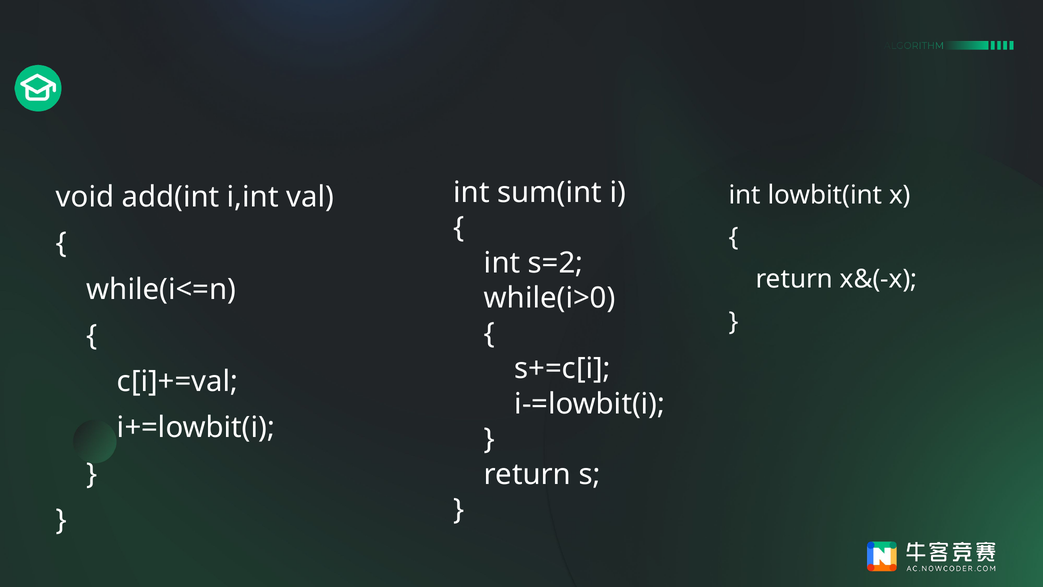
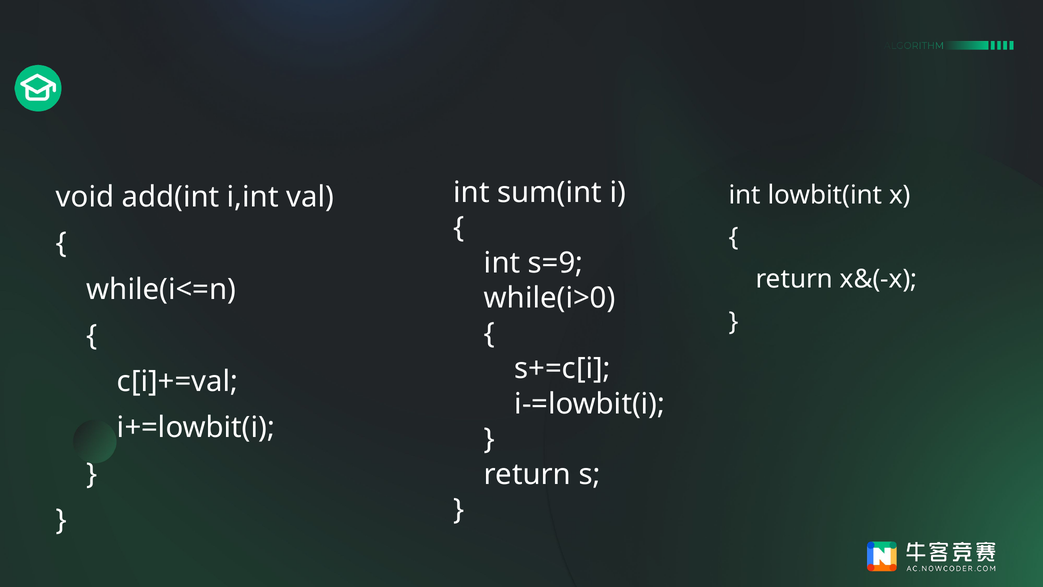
s=2: s=2 -> s=9
